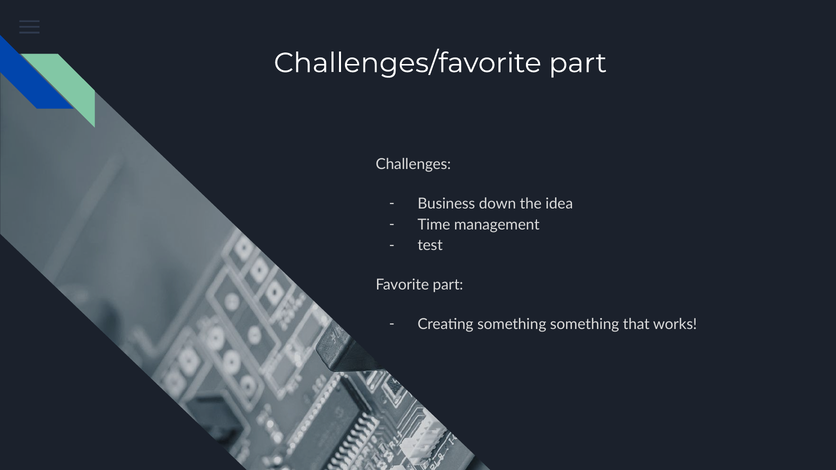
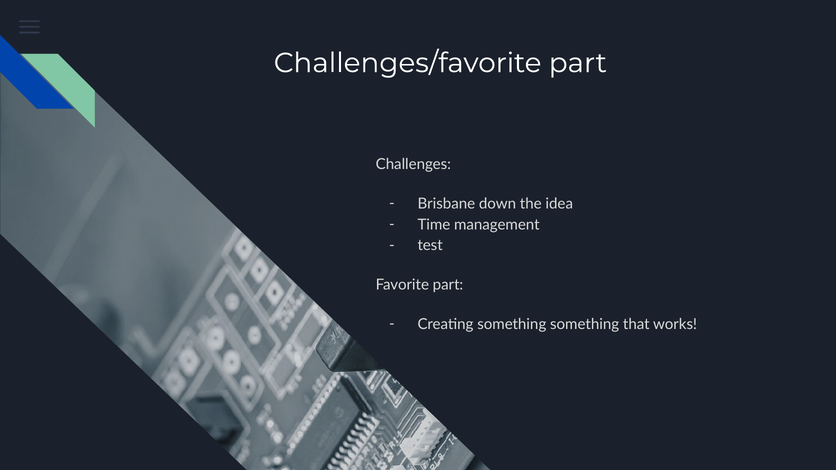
Business: Business -> Brisbane
